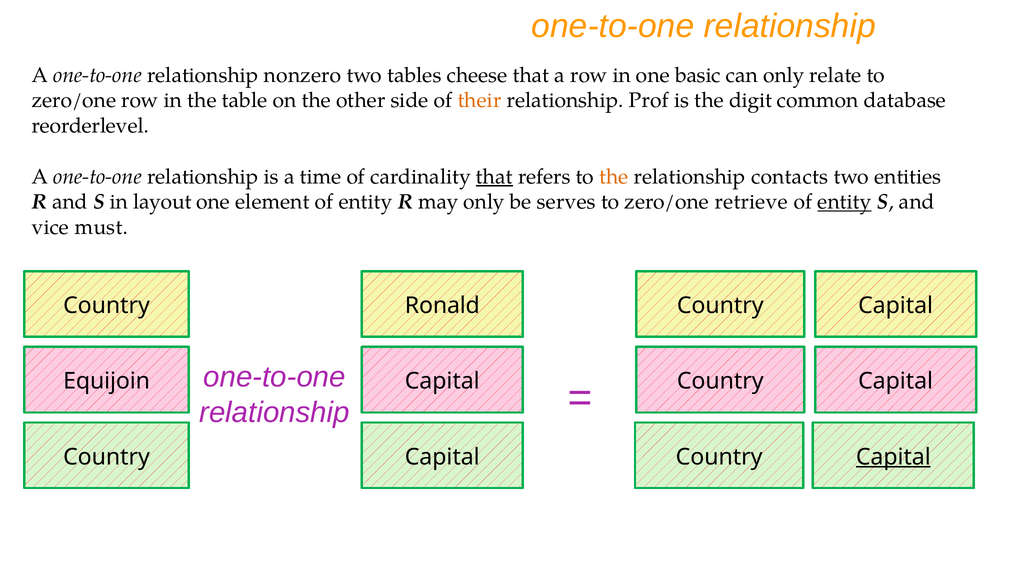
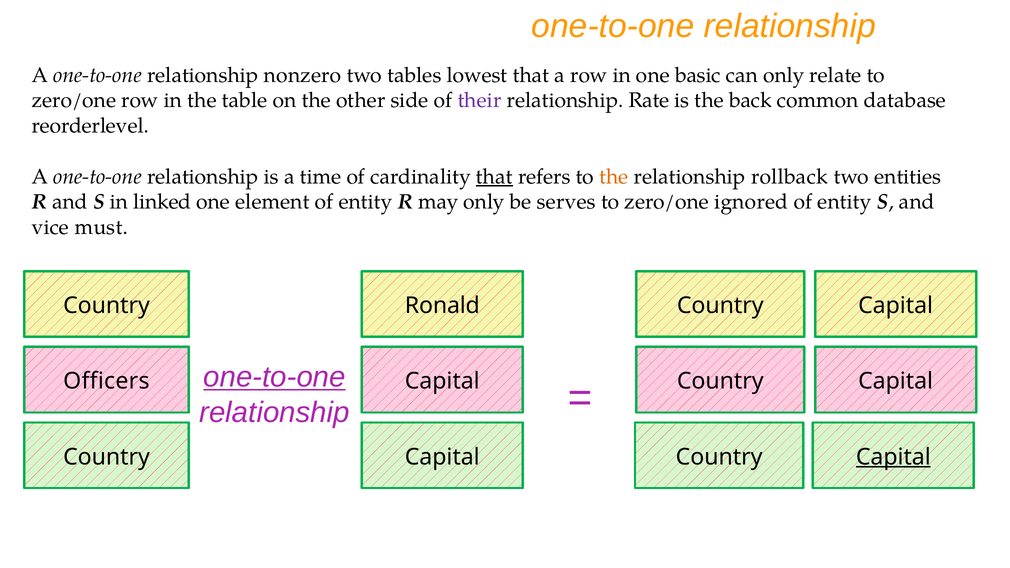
cheese: cheese -> lowest
their colour: orange -> purple
Prof: Prof -> Rate
digit: digit -> back
contacts: contacts -> rollback
layout: layout -> linked
retrieve: retrieve -> ignored
entity at (844, 202) underline: present -> none
one-to-one at (275, 377) underline: none -> present
Equijoin: Equijoin -> Officers
